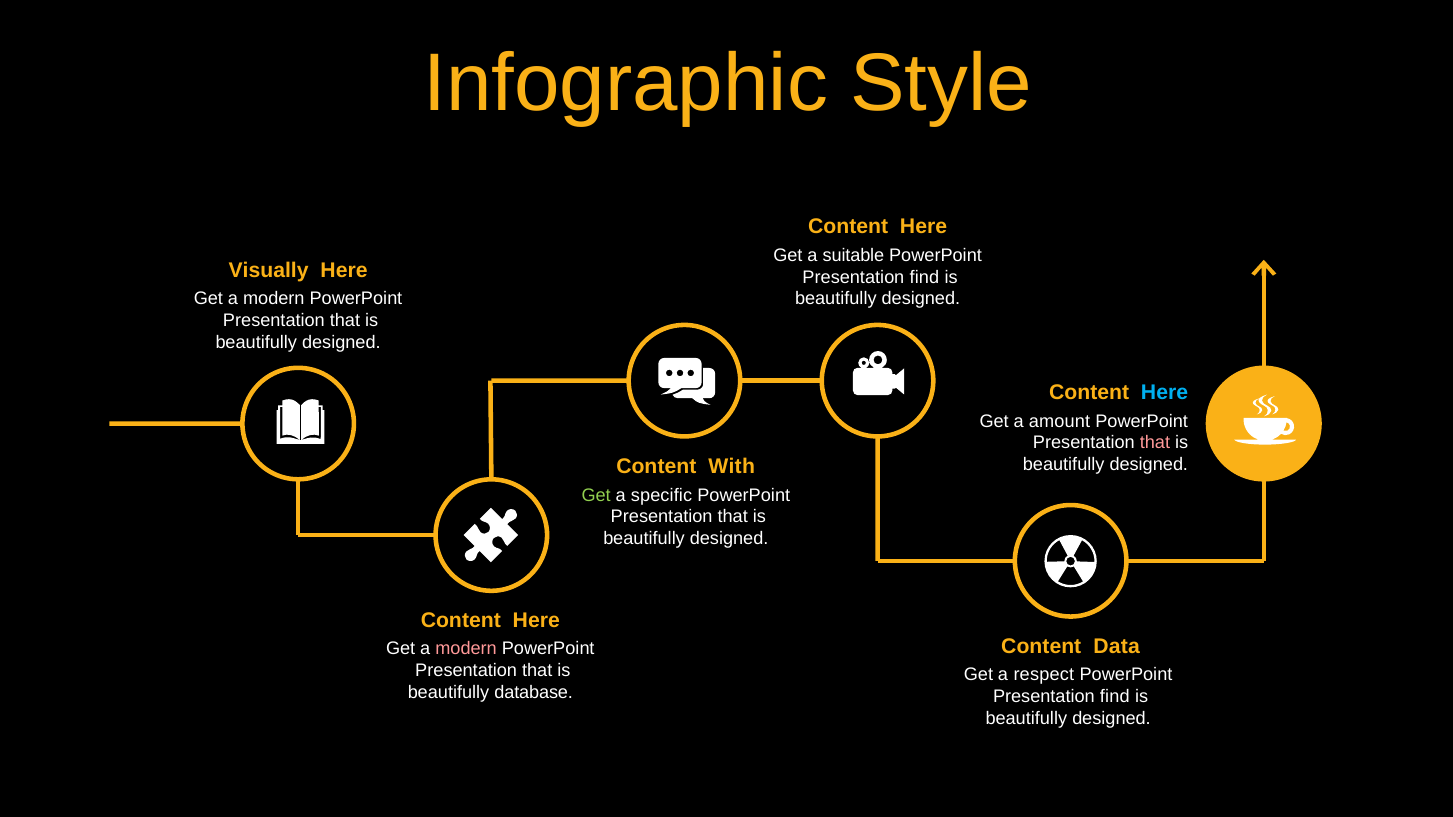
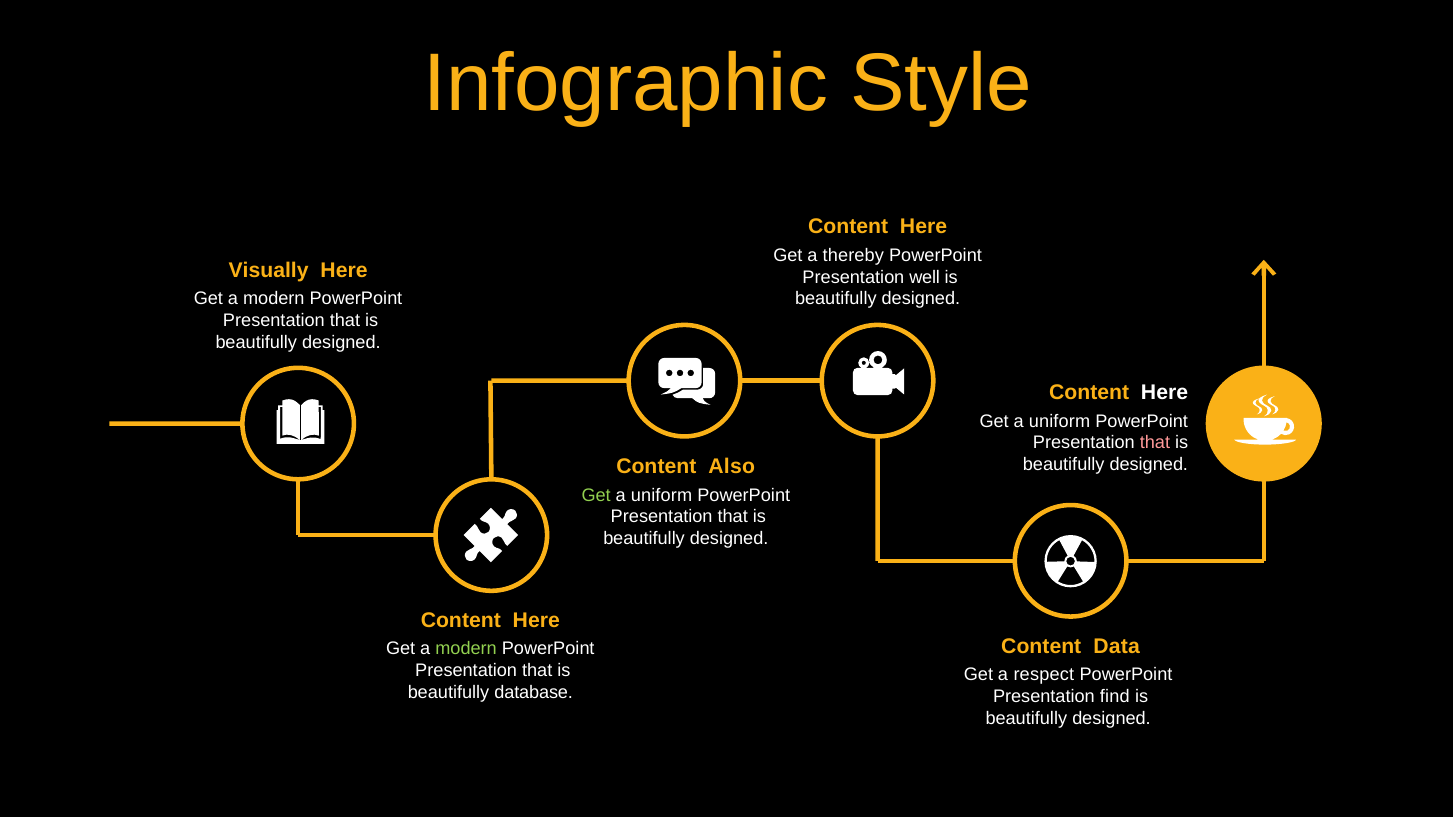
suitable: suitable -> thereby
find at (924, 277): find -> well
Here at (1165, 393) colour: light blue -> white
amount at (1059, 421): amount -> uniform
With: With -> Also
specific at (662, 495): specific -> uniform
modern at (466, 649) colour: pink -> light green
